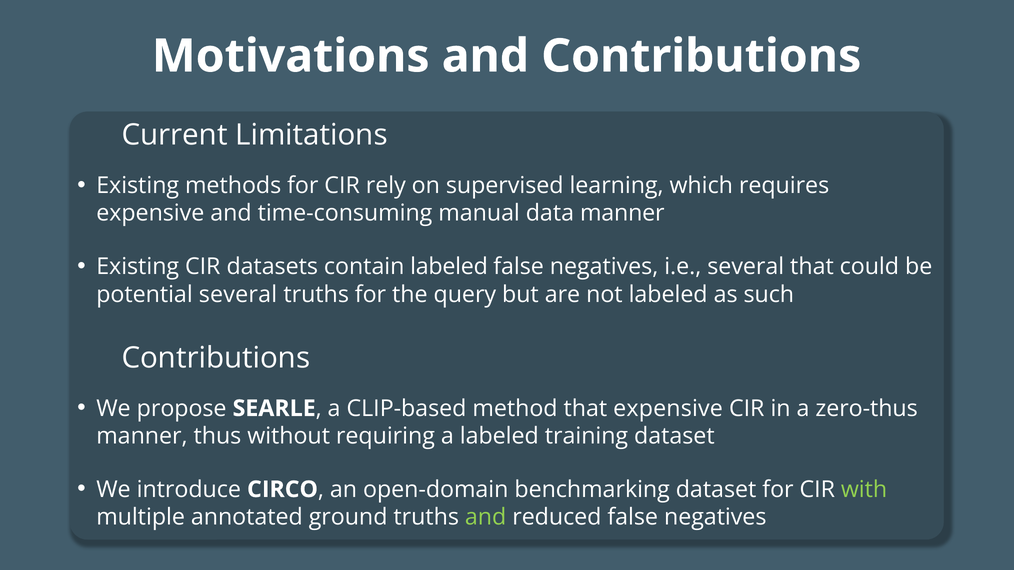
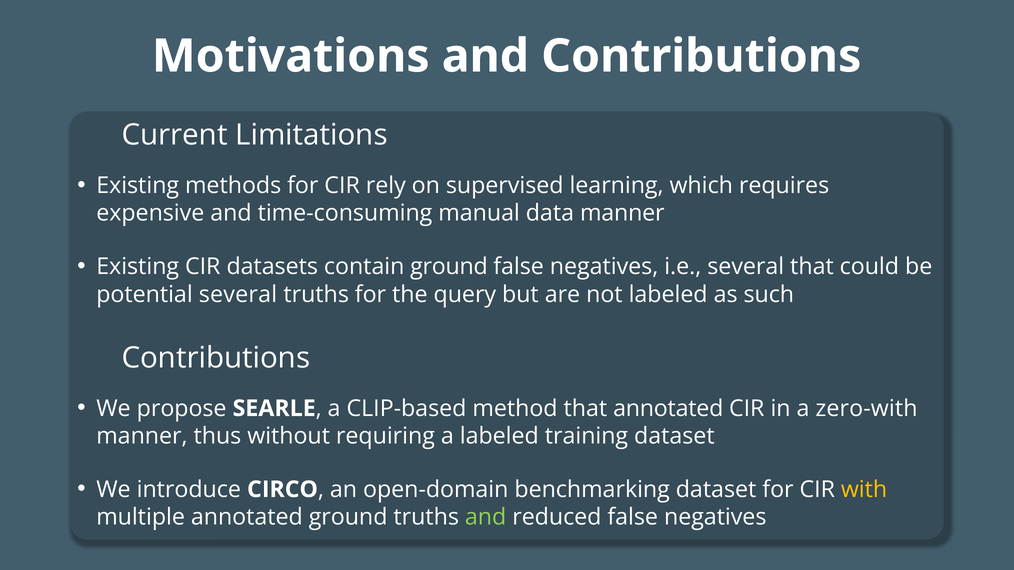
contain labeled: labeled -> ground
that expensive: expensive -> annotated
zero-thus: zero-thus -> zero-with
with colour: light green -> yellow
